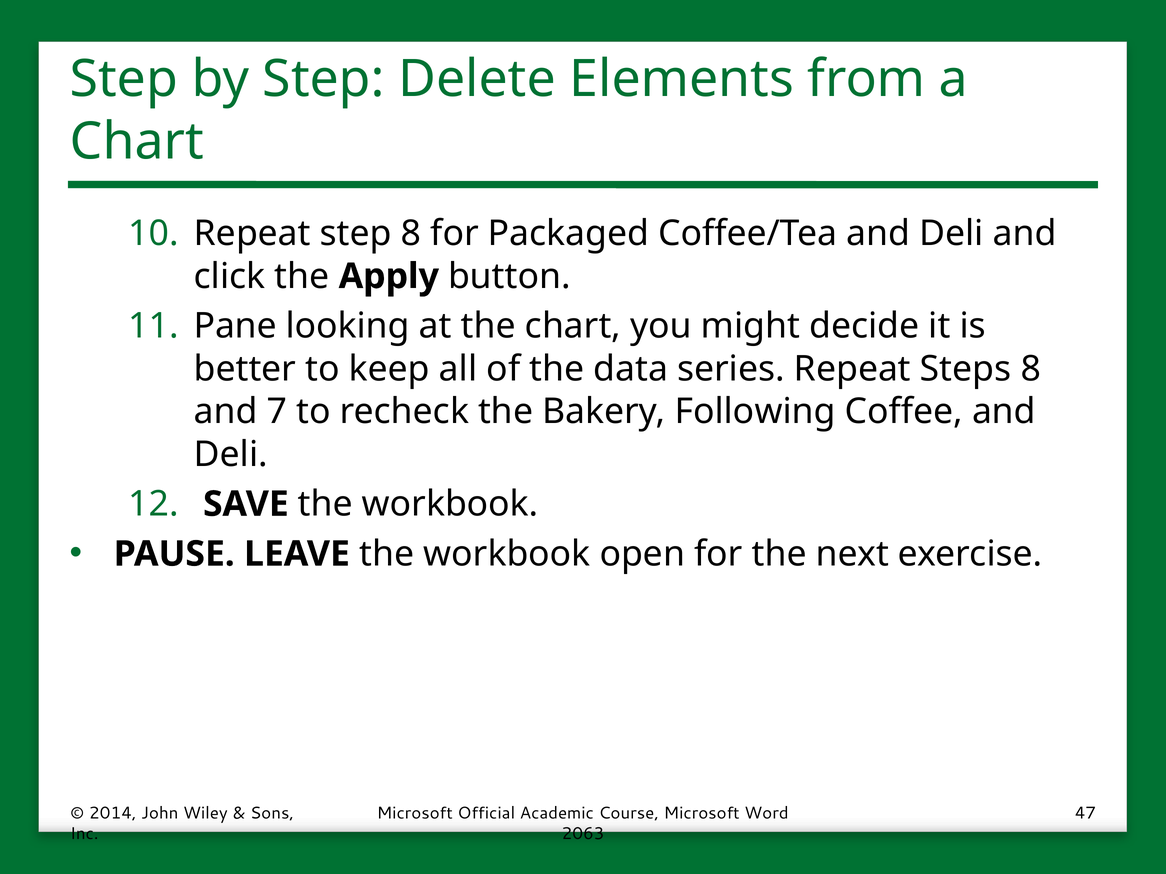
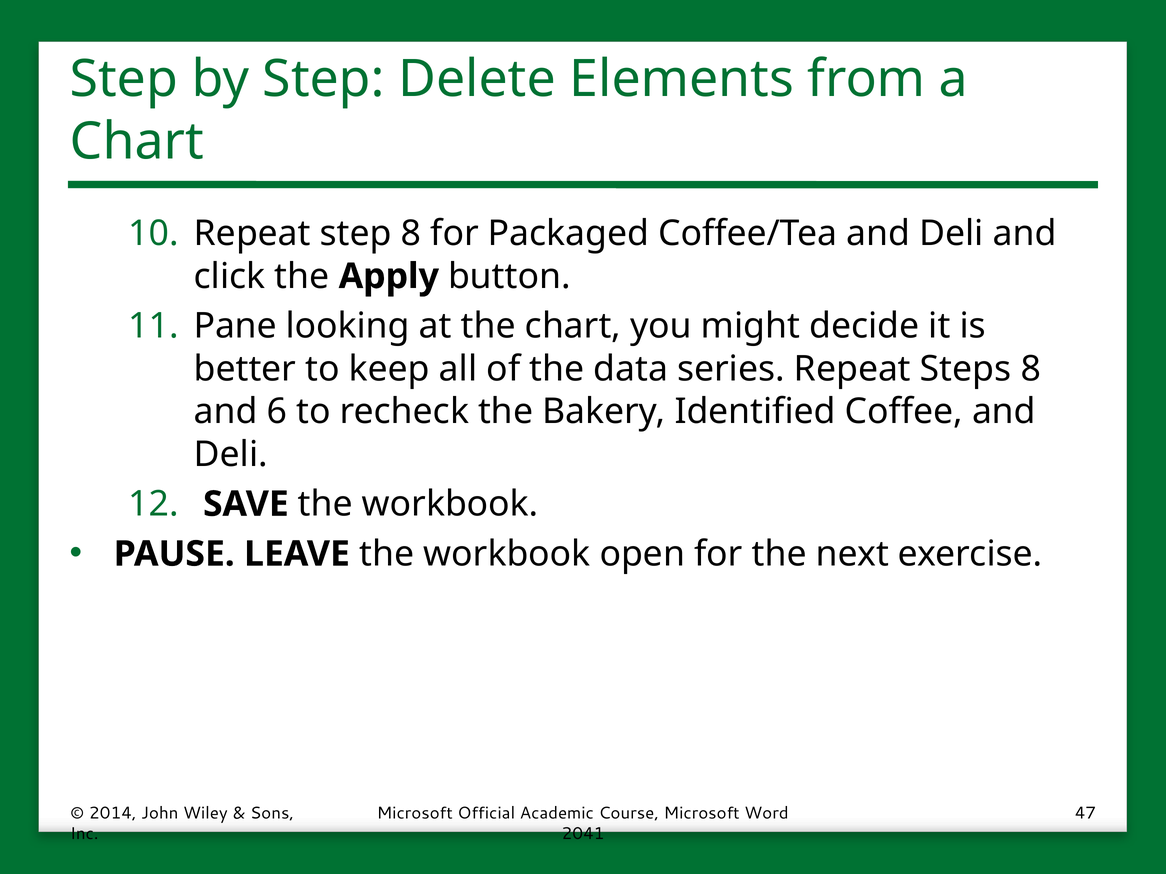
7: 7 -> 6
Following: Following -> Identified
2063: 2063 -> 2041
